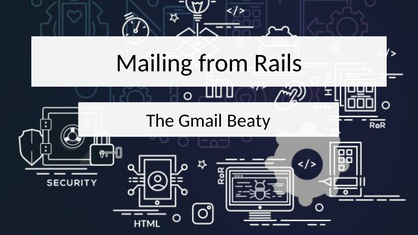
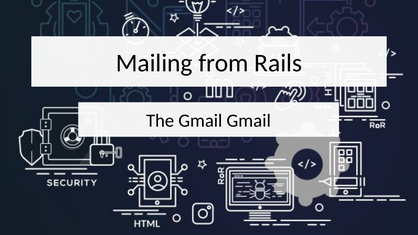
Gmail Beaty: Beaty -> Gmail
